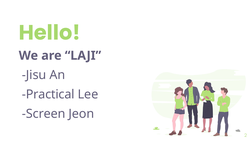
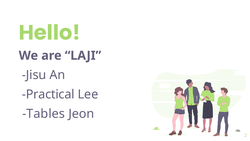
Screen: Screen -> Tables
